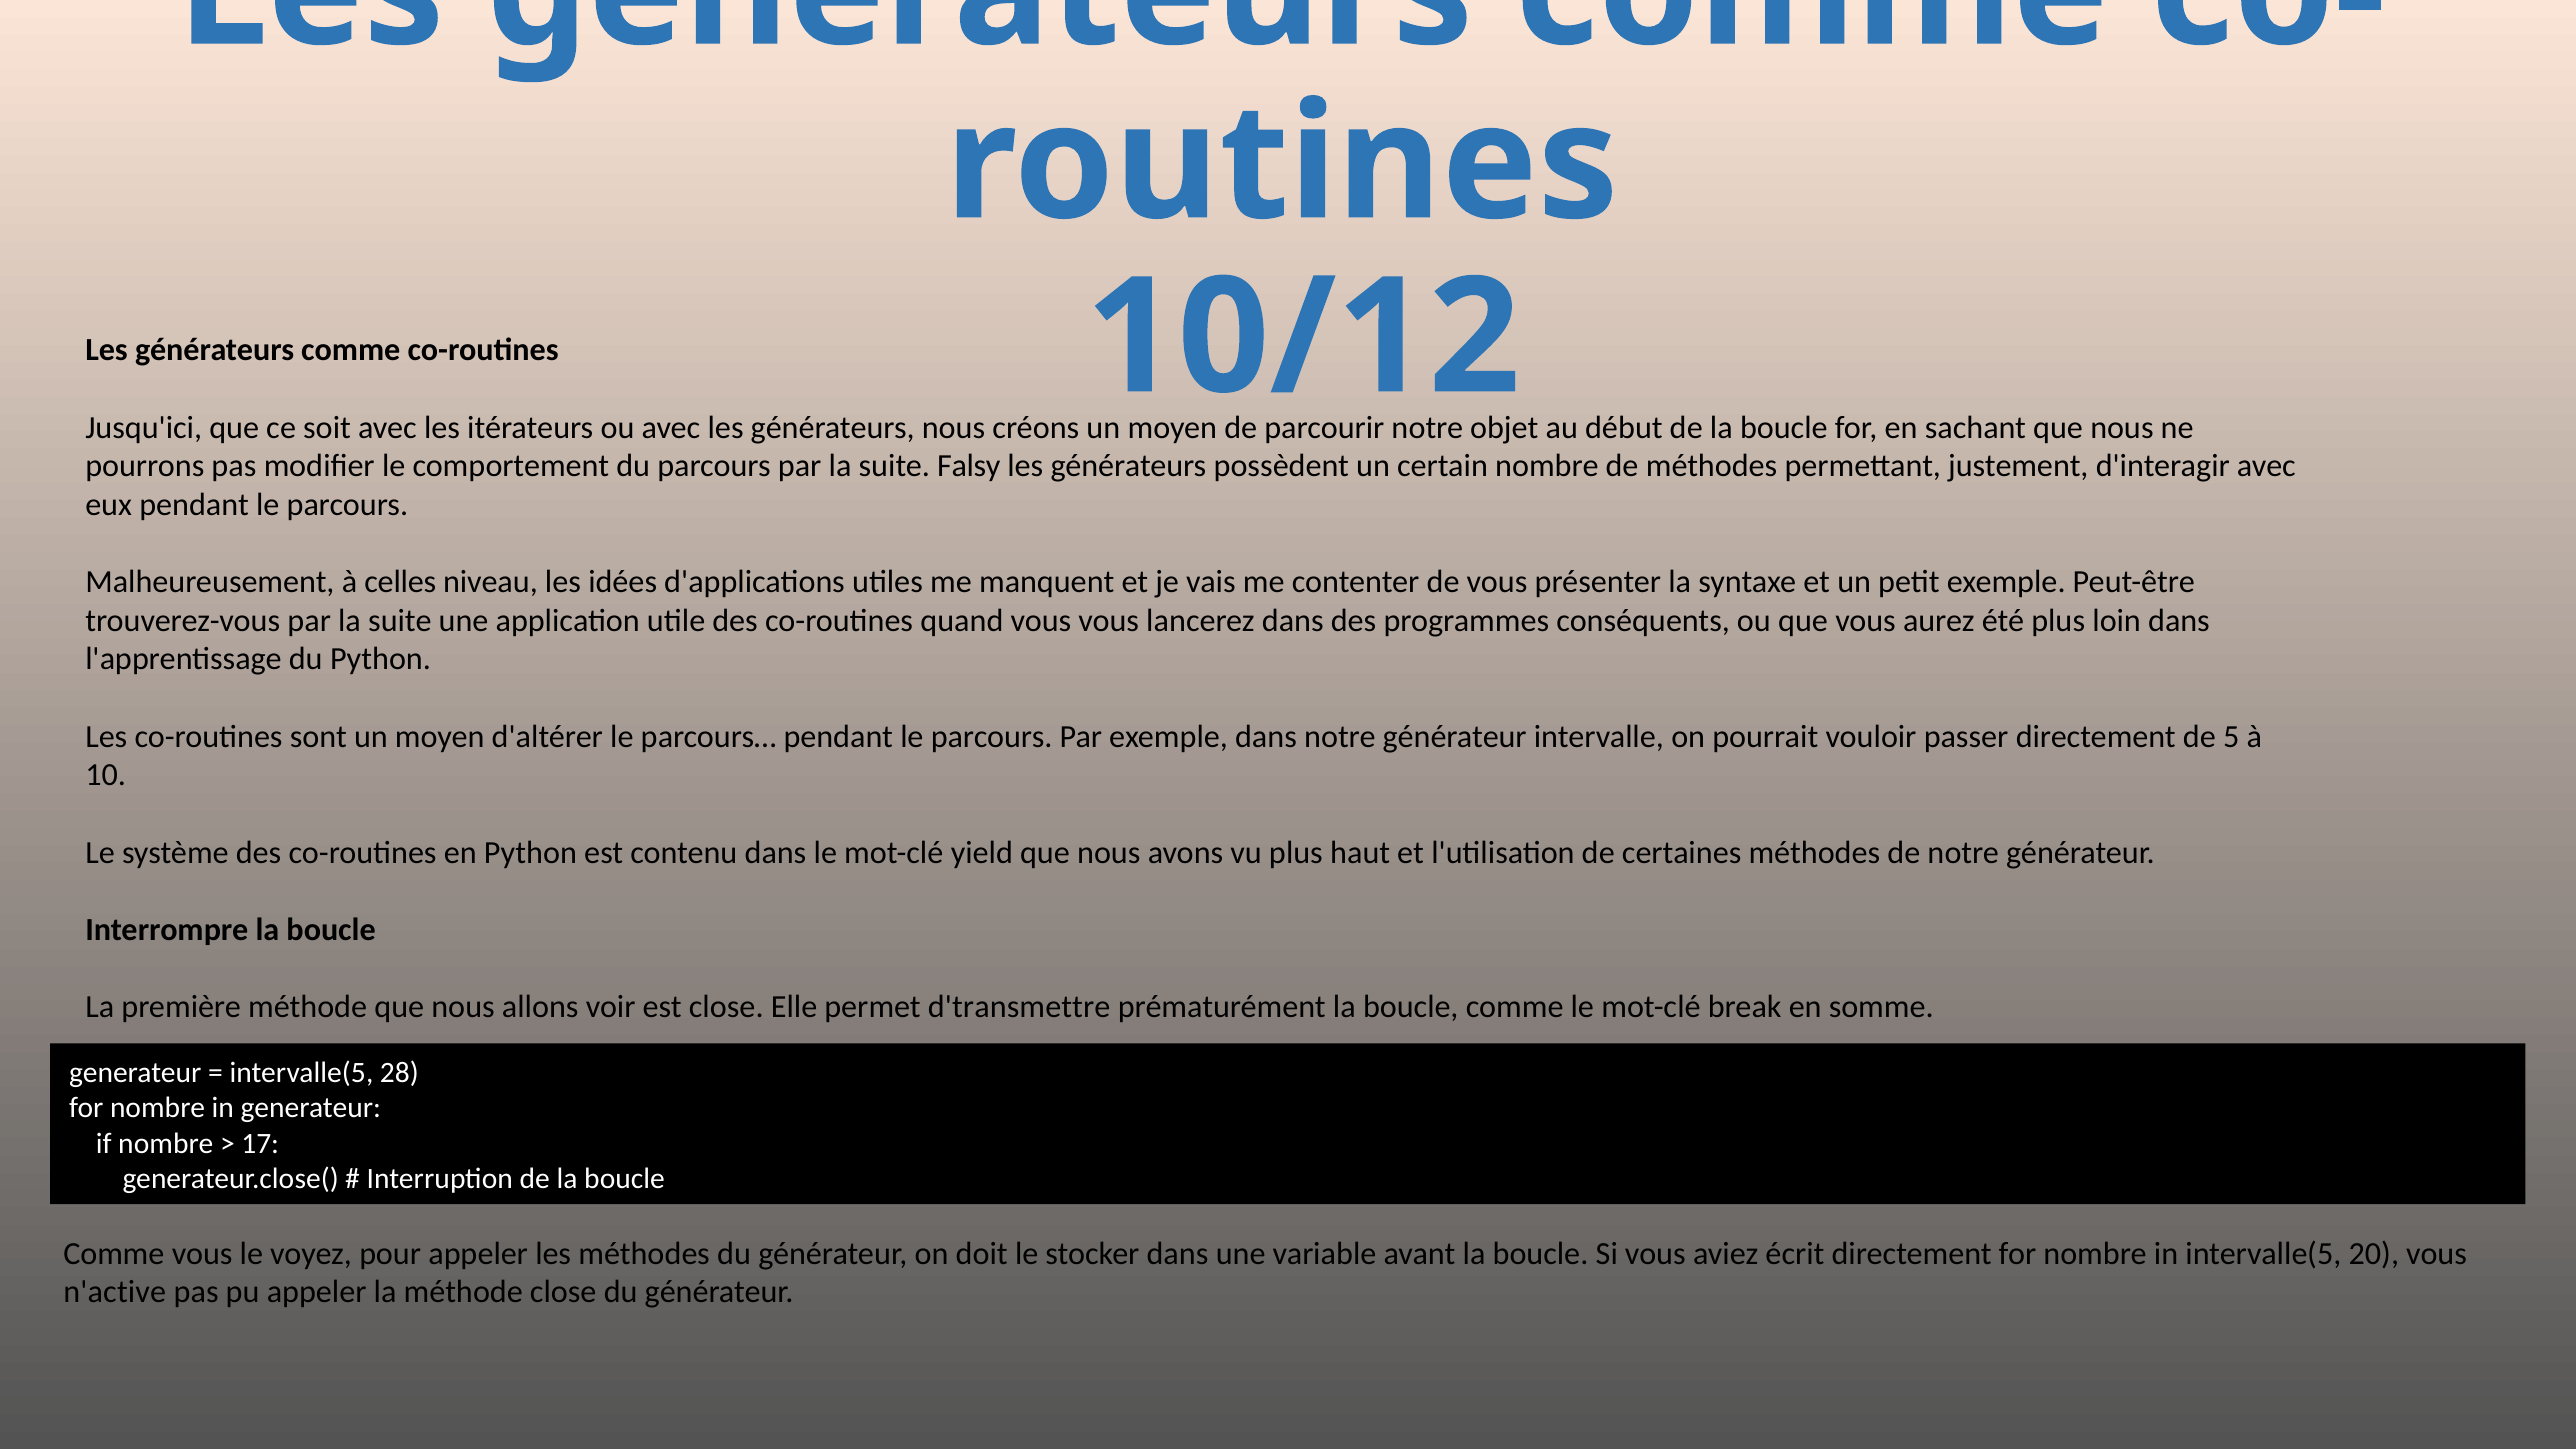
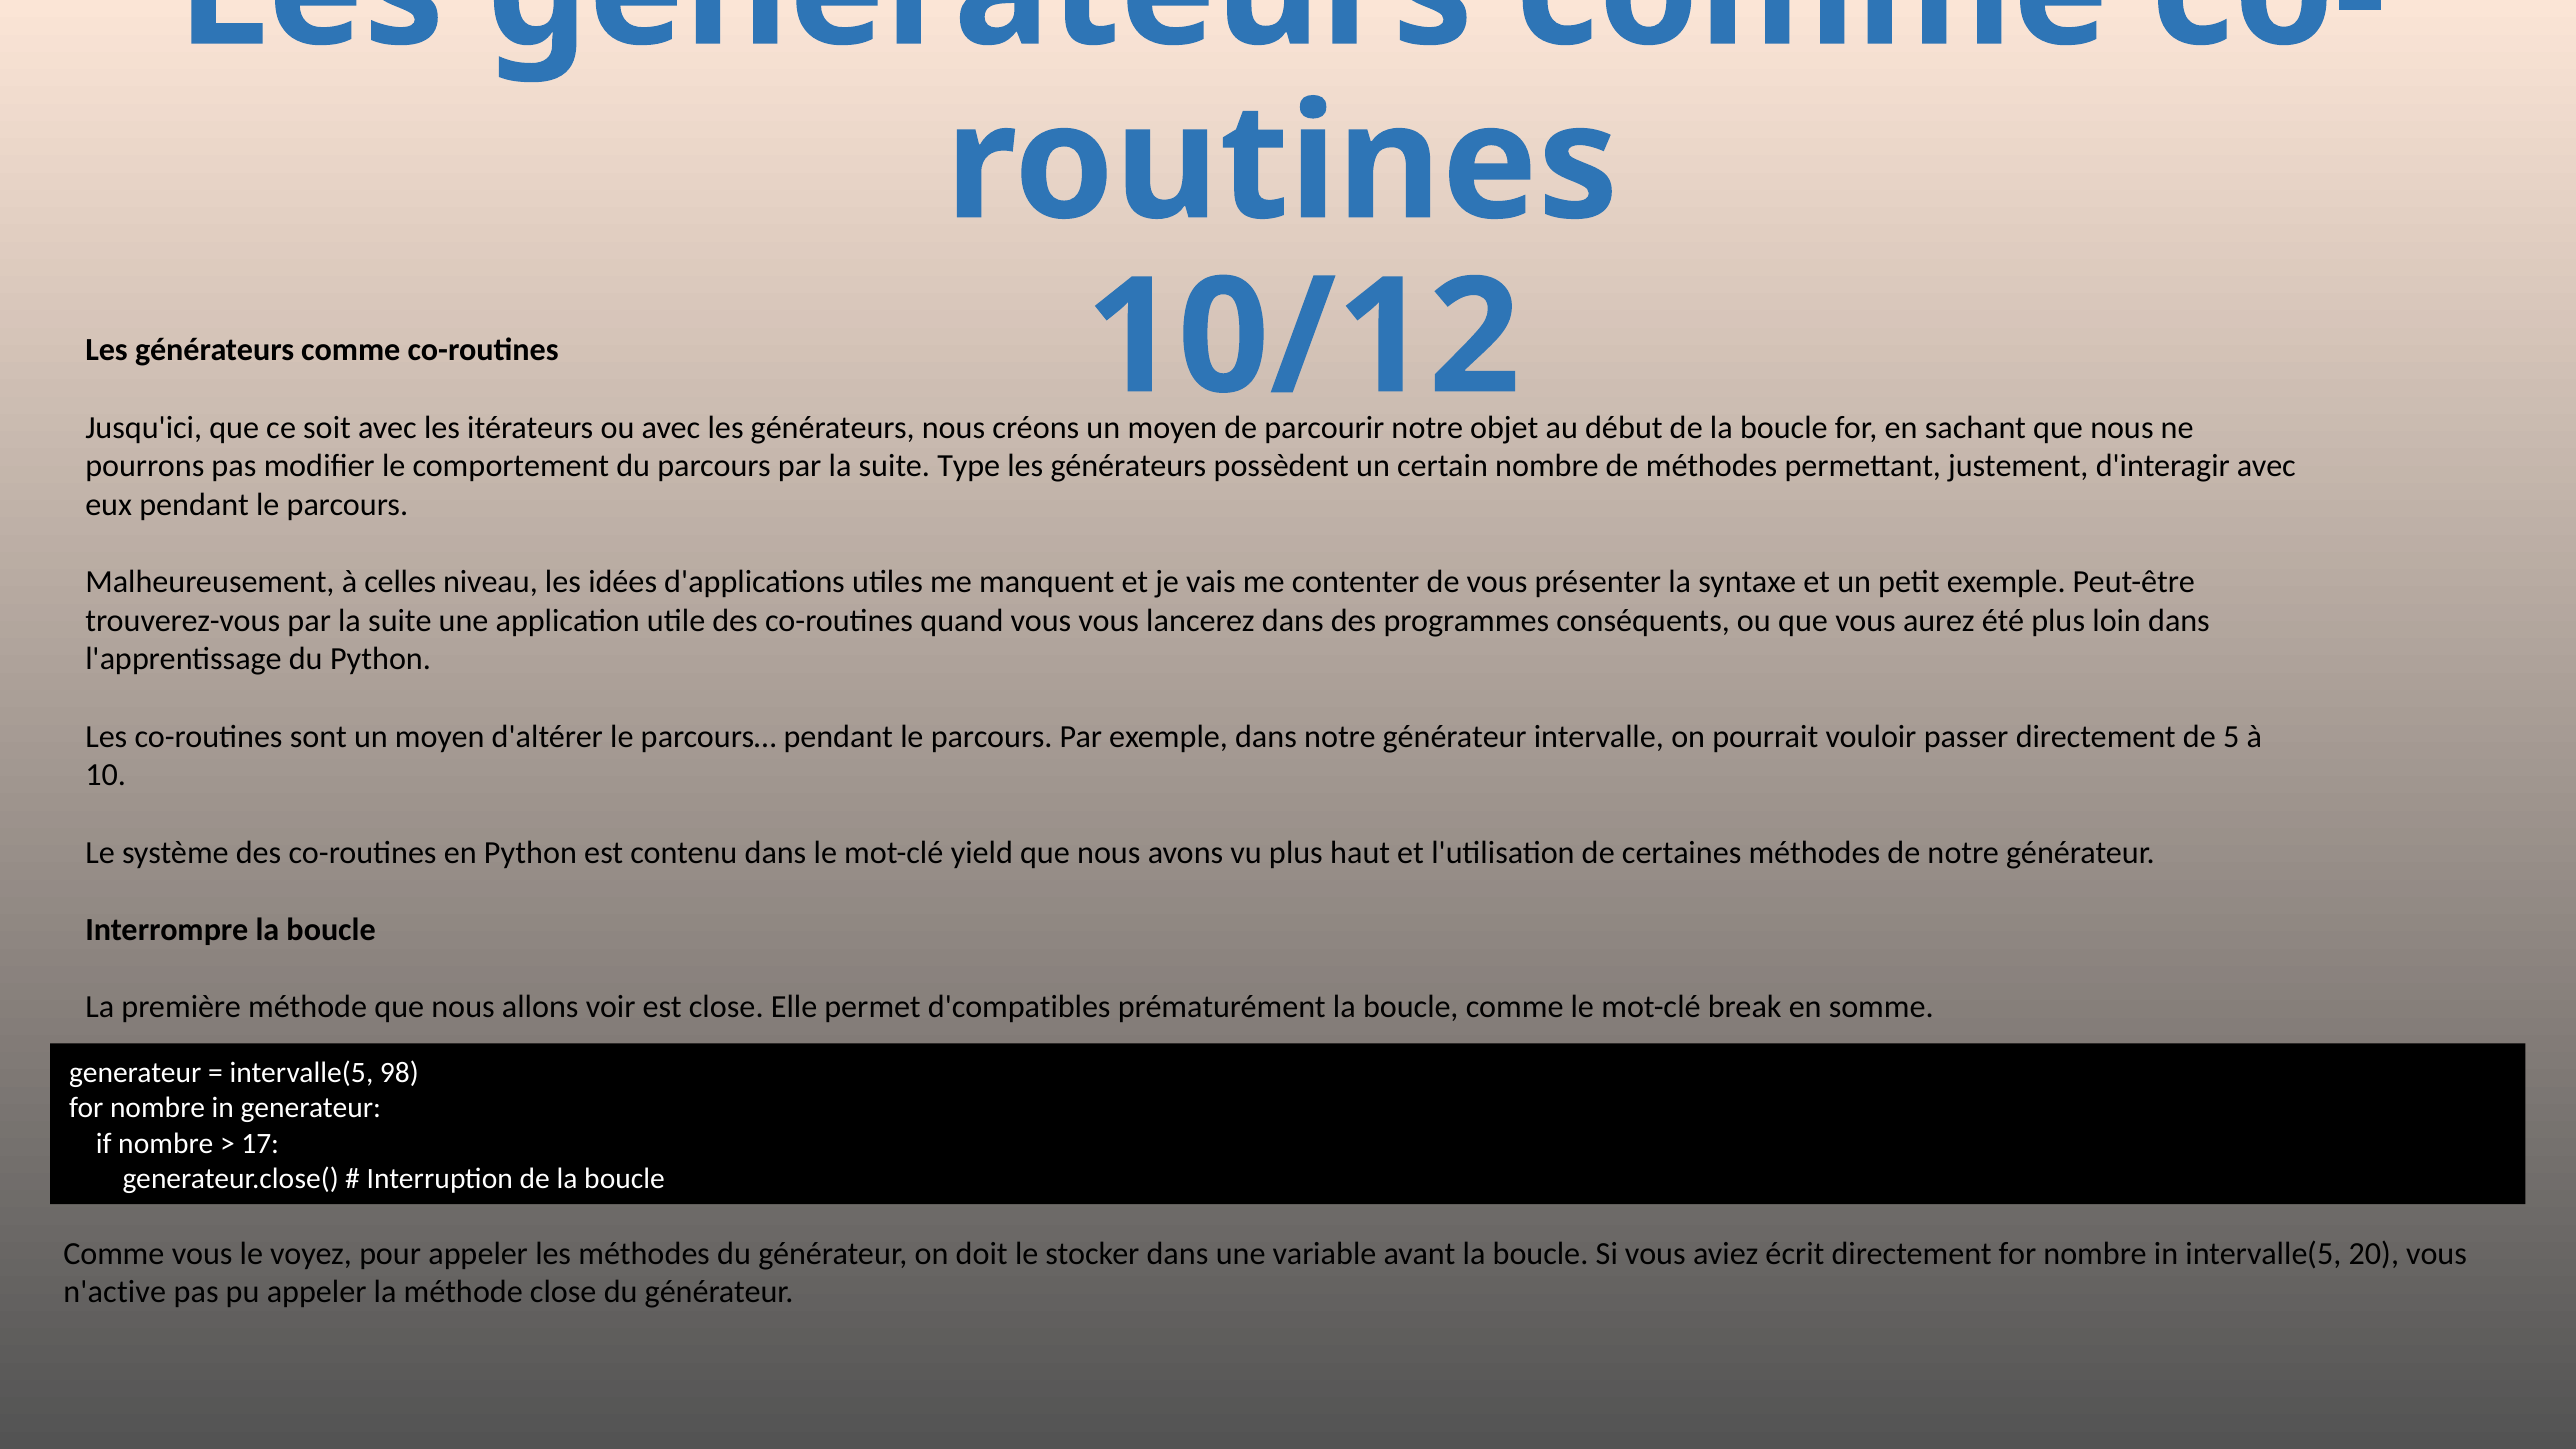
Falsy: Falsy -> Type
d'transmettre: d'transmettre -> d'compatibles
28: 28 -> 98
